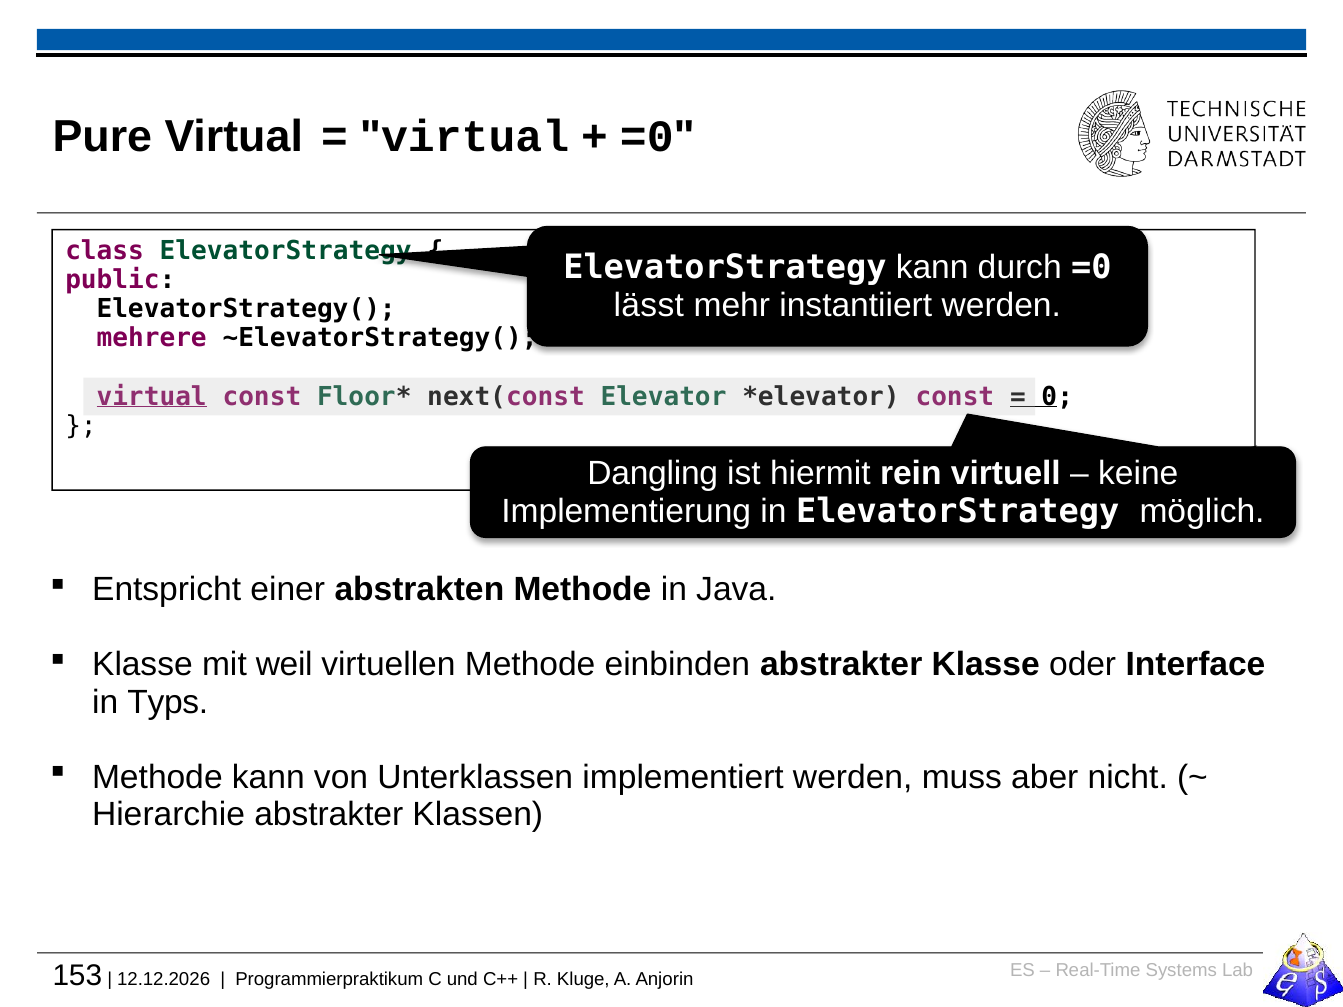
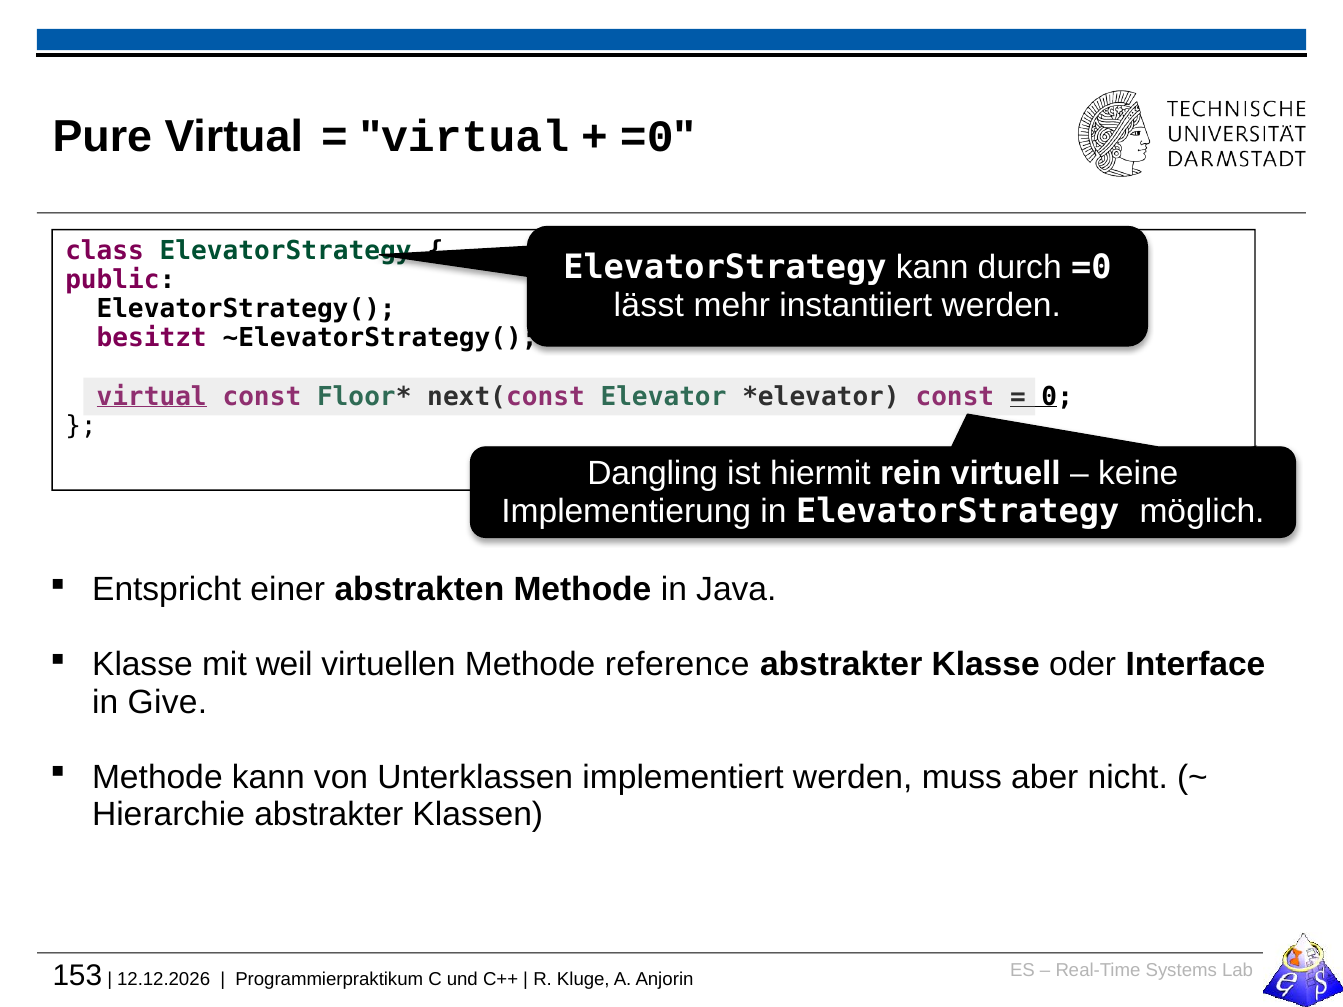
mehrere: mehrere -> besitzt
einbinden: einbinden -> reference
Typs: Typs -> Give
